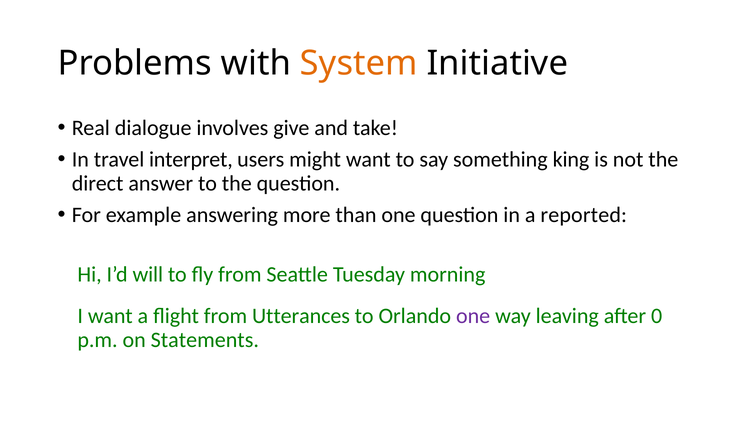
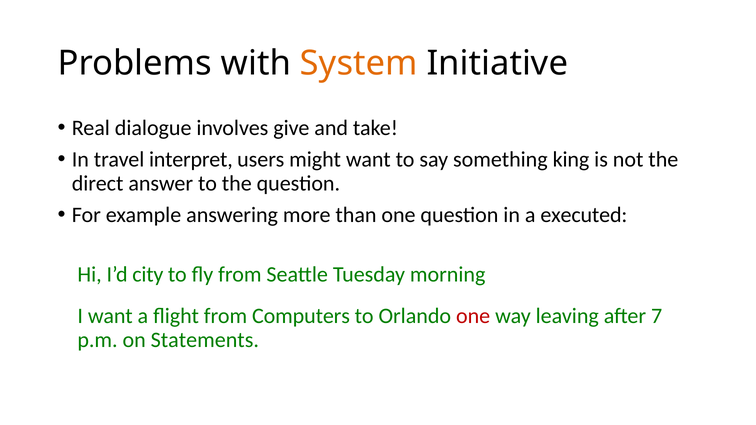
reported: reported -> executed
will: will -> city
Utterances: Utterances -> Computers
one at (473, 316) colour: purple -> red
0: 0 -> 7
